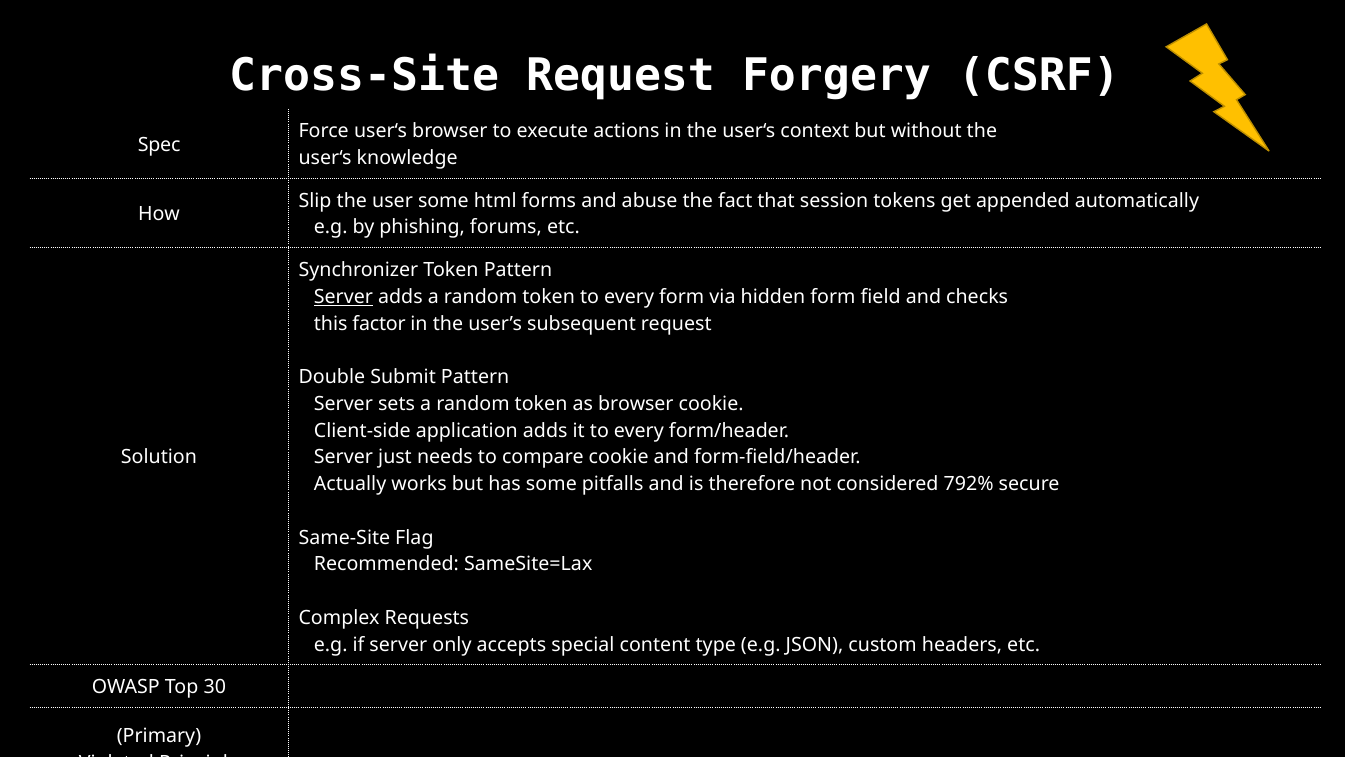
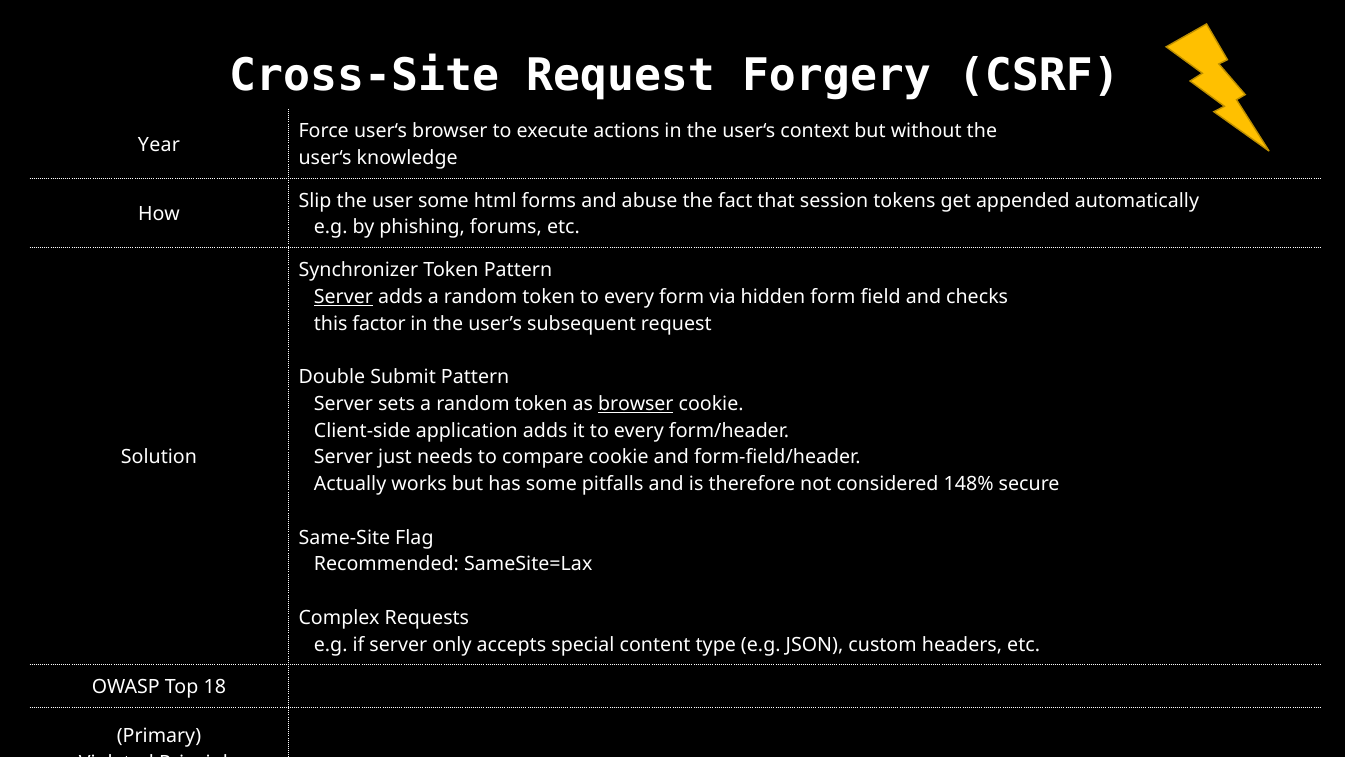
Spec: Spec -> Year
browser at (636, 404) underline: none -> present
792%: 792% -> 148%
30: 30 -> 18
